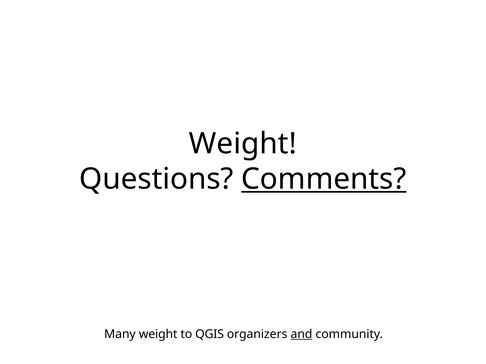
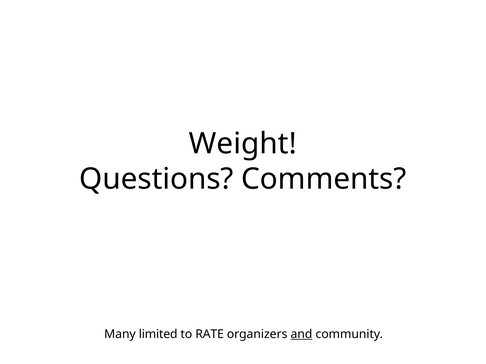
Comments underline: present -> none
Many weight: weight -> limited
QGIS: QGIS -> RATE
